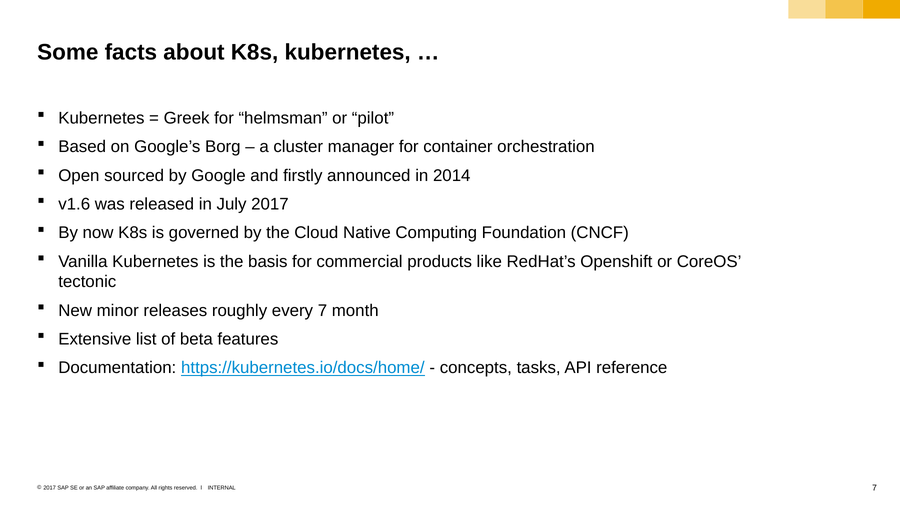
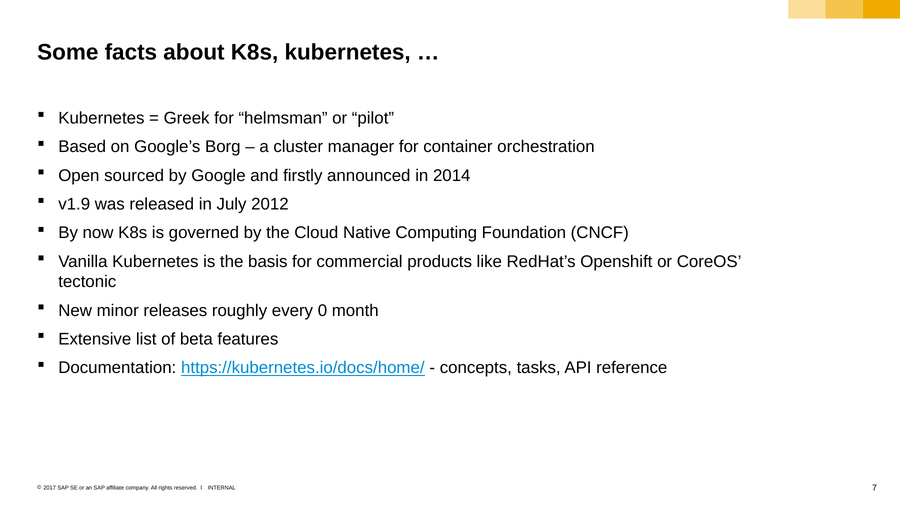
v1.6: v1.6 -> v1.9
July 2017: 2017 -> 2012
every 7: 7 -> 0
